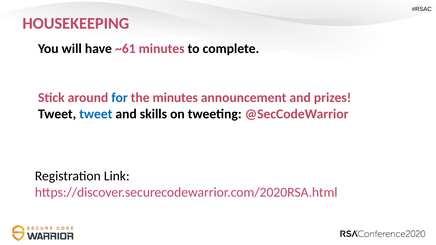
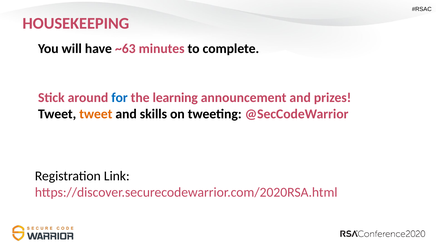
~61: ~61 -> ~63
the minutes: minutes -> learning
tweet at (96, 114) colour: blue -> orange
